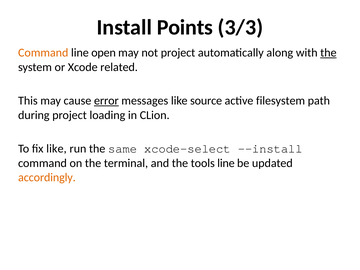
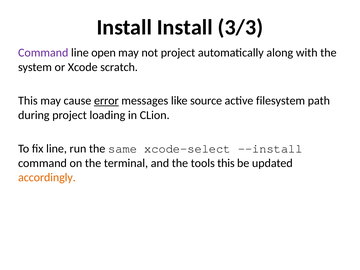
Install Points: Points -> Install
Command at (43, 53) colour: orange -> purple
the at (328, 53) underline: present -> none
related: related -> scratch
fix like: like -> line
tools line: line -> this
